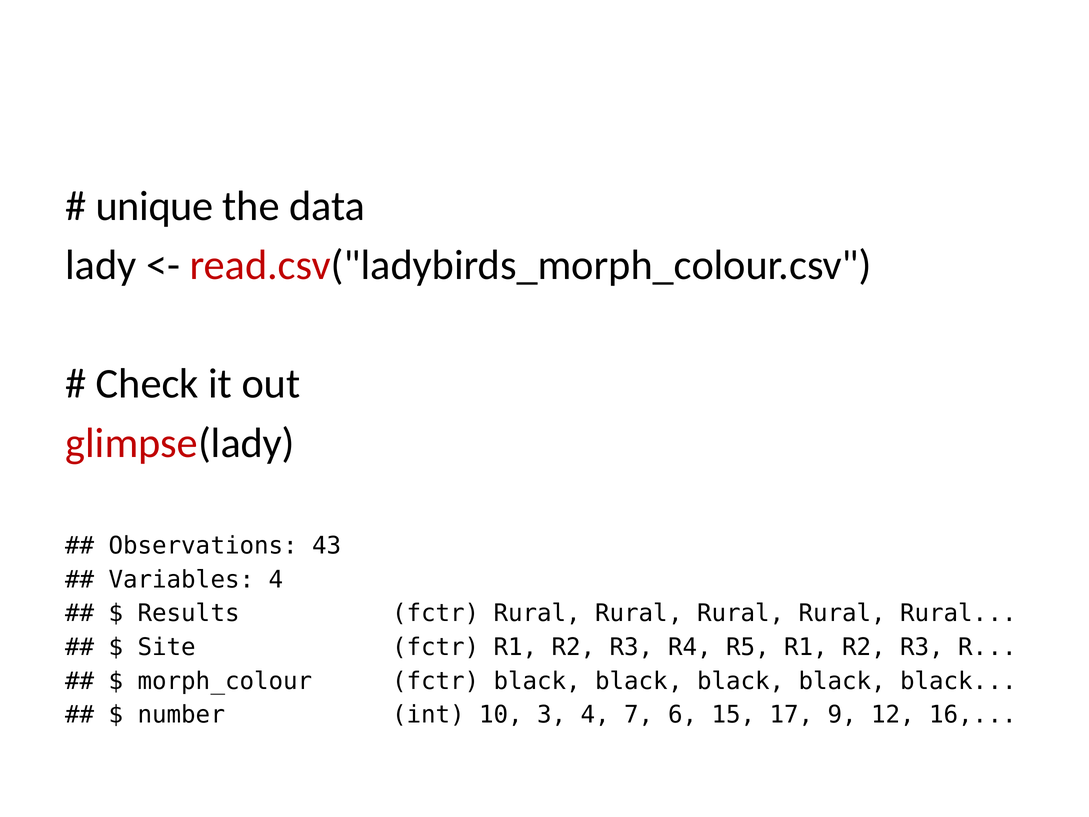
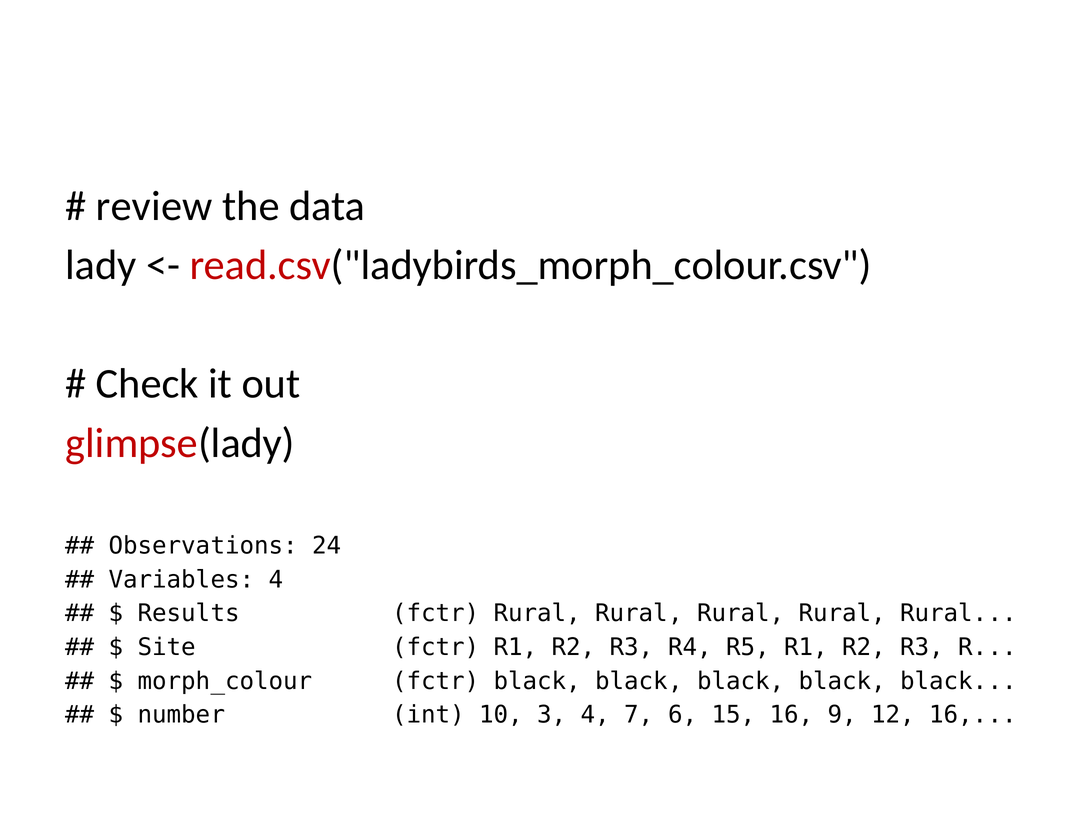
unique: unique -> review
43: 43 -> 24
15 17: 17 -> 16
